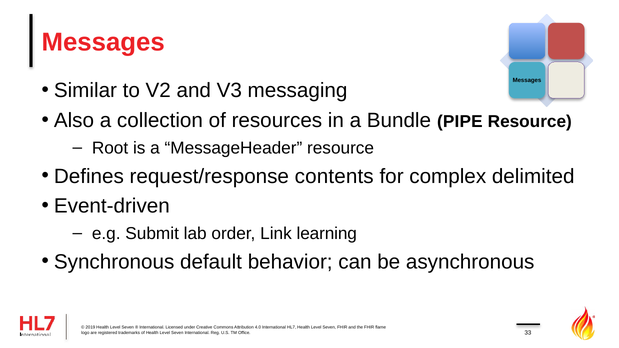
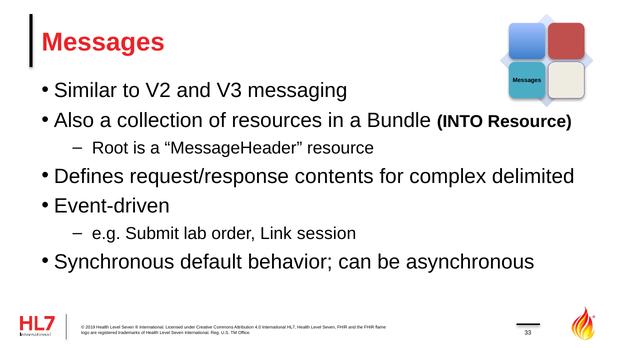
PIPE: PIPE -> INTO
learning: learning -> session
